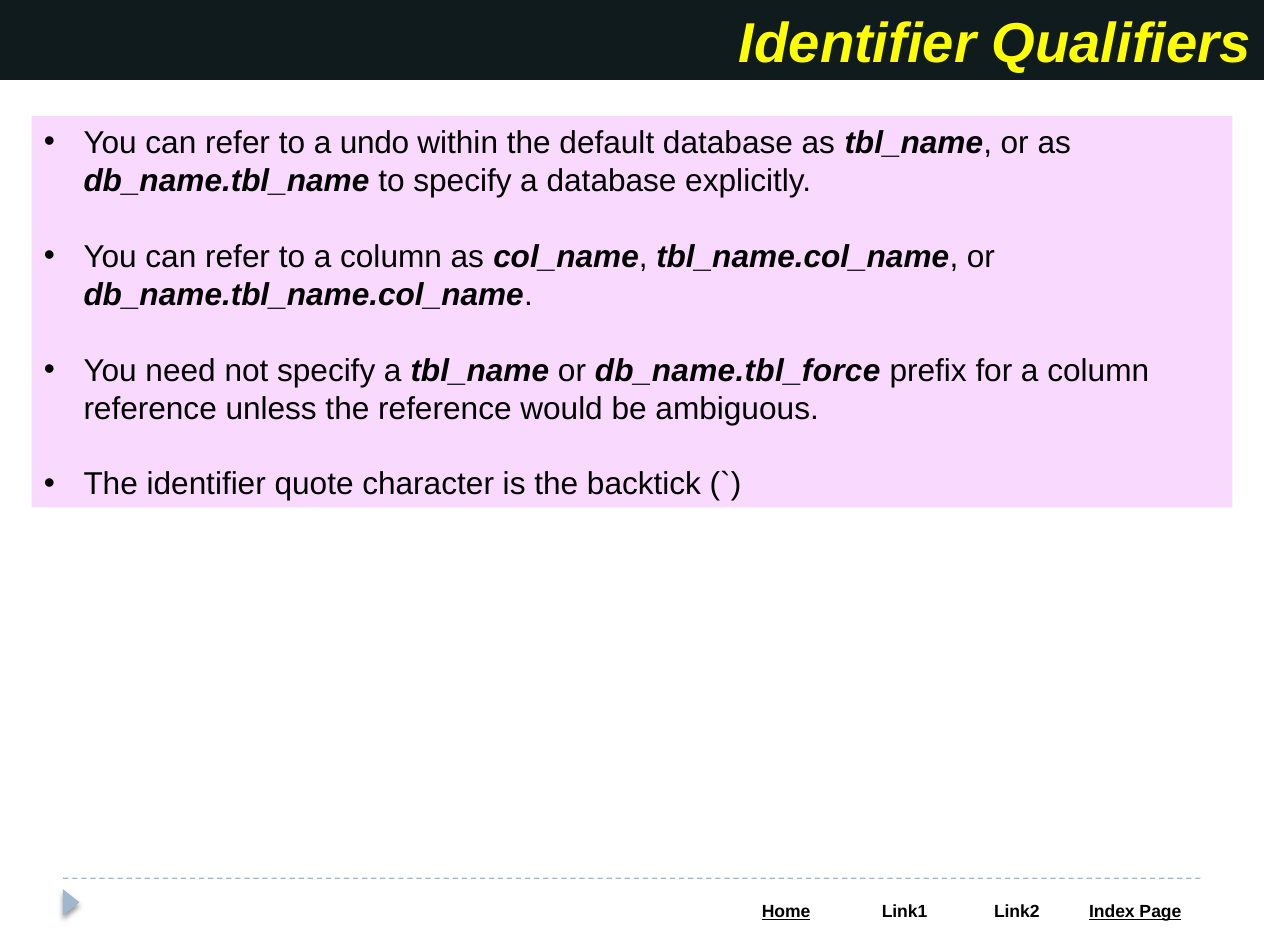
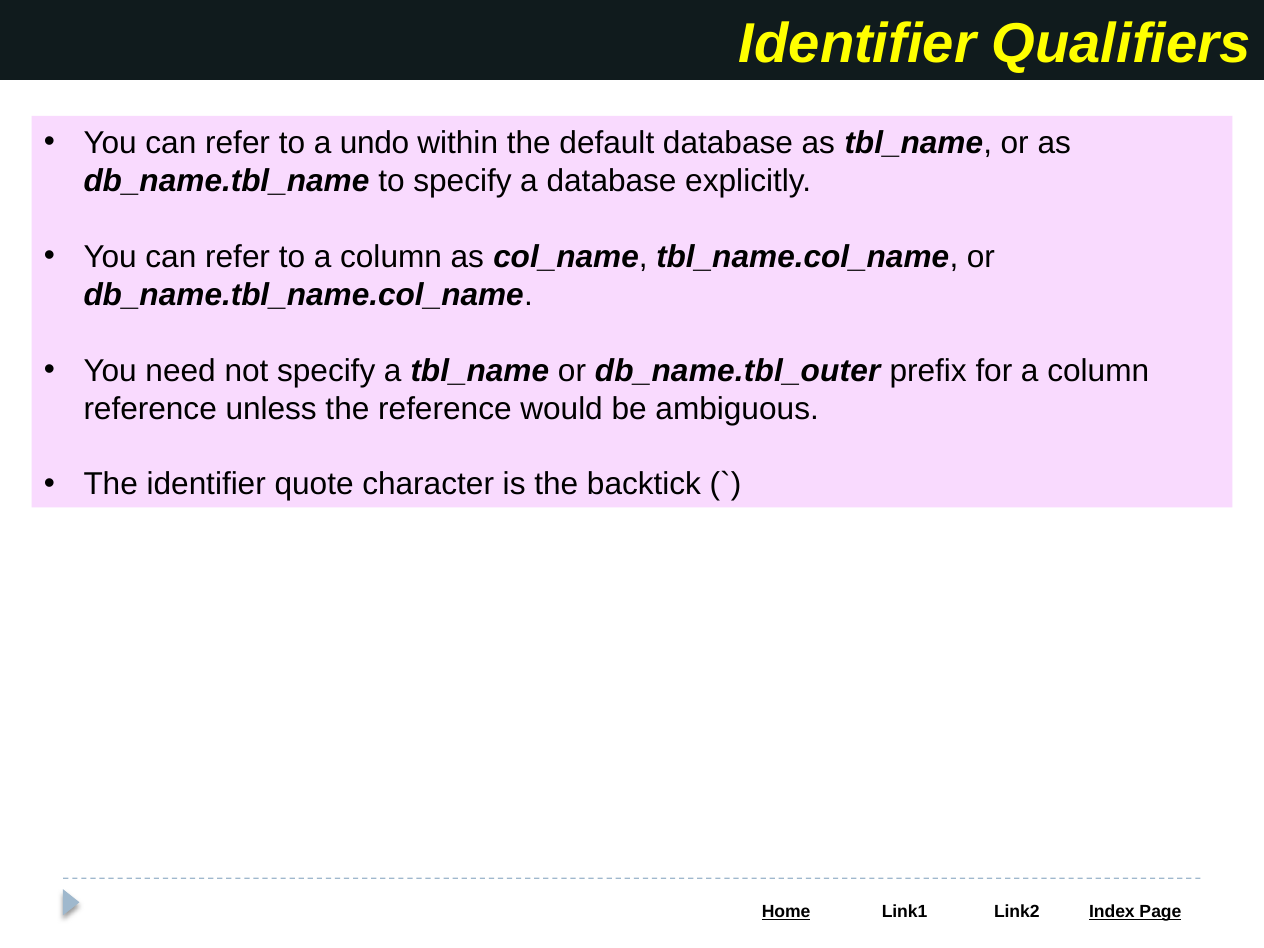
db_name.tbl_force: db_name.tbl_force -> db_name.tbl_outer
